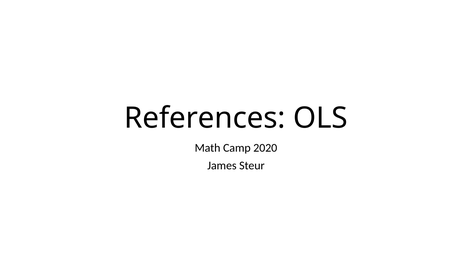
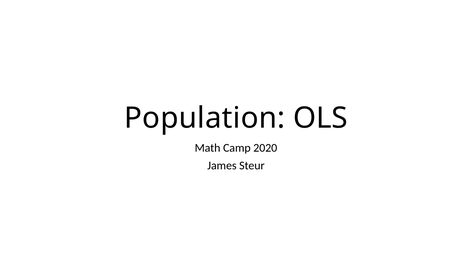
References: References -> Population
